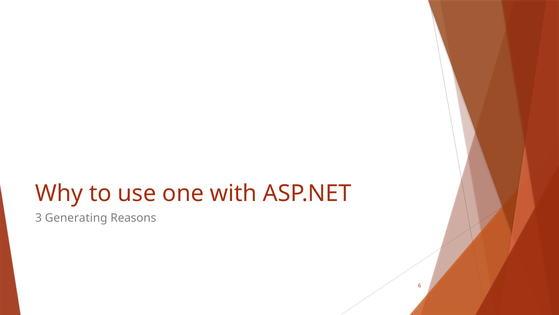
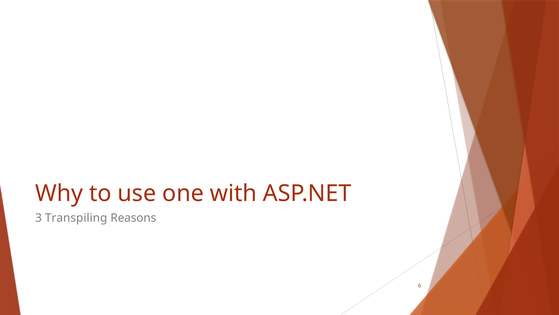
Generating: Generating -> Transpiling
